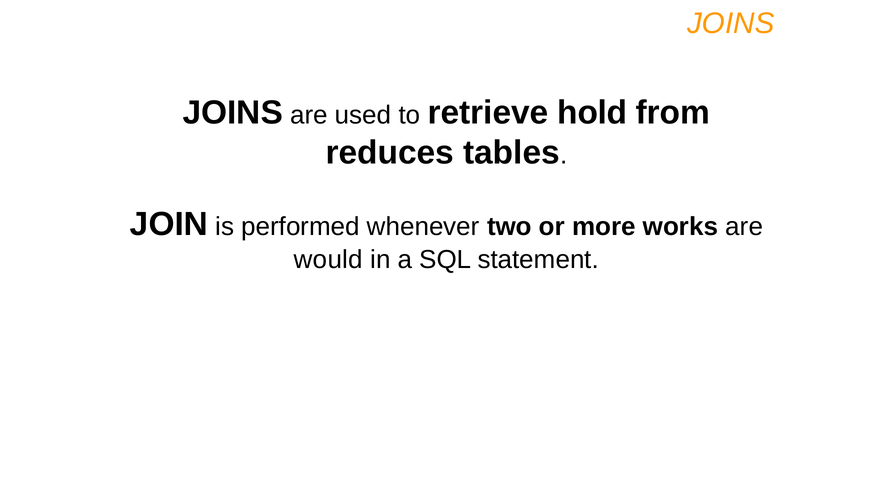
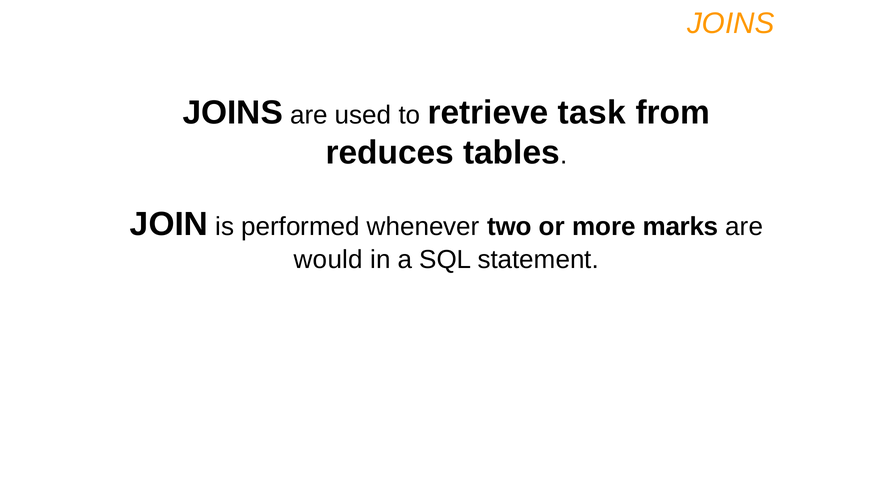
hold: hold -> task
works: works -> marks
